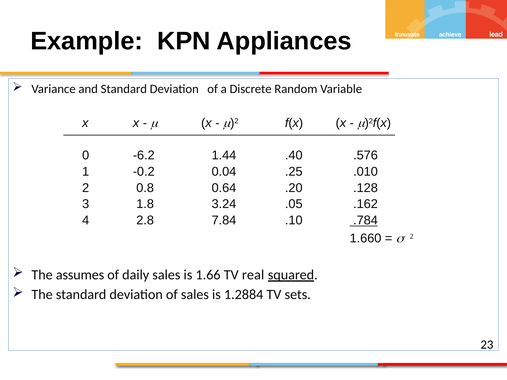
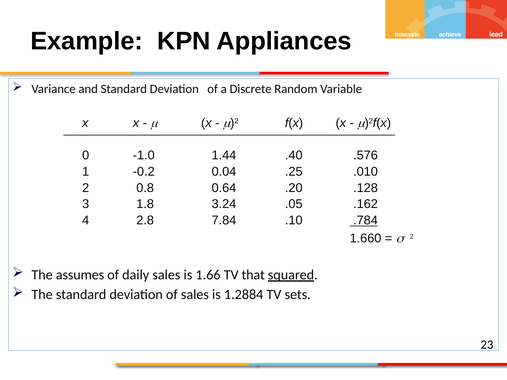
-6.2: -6.2 -> -1.0
real: real -> that
